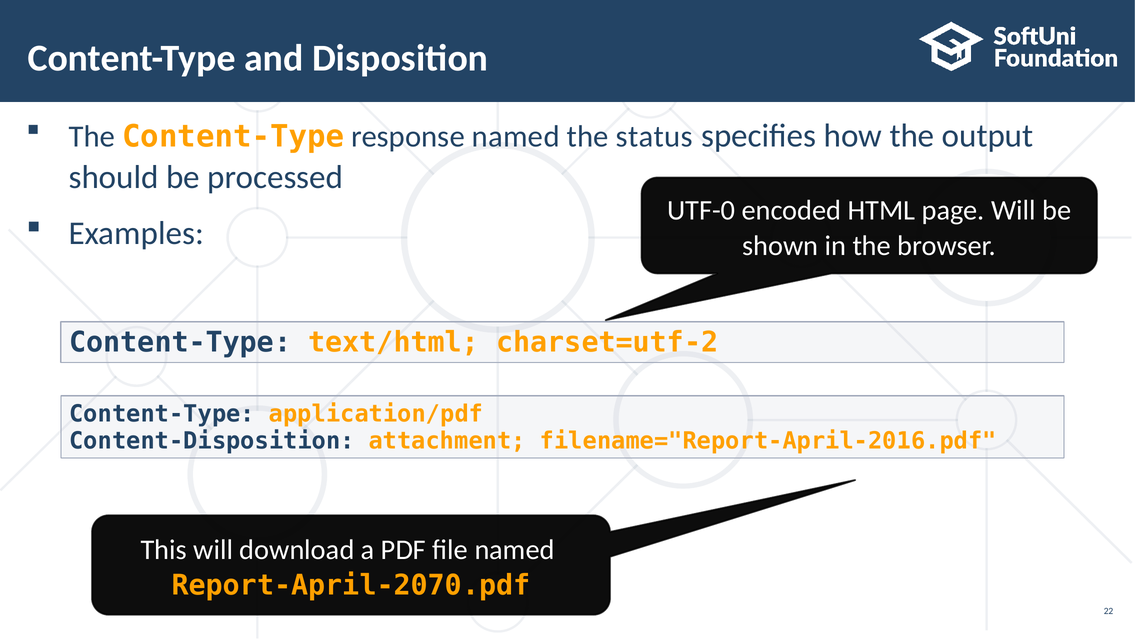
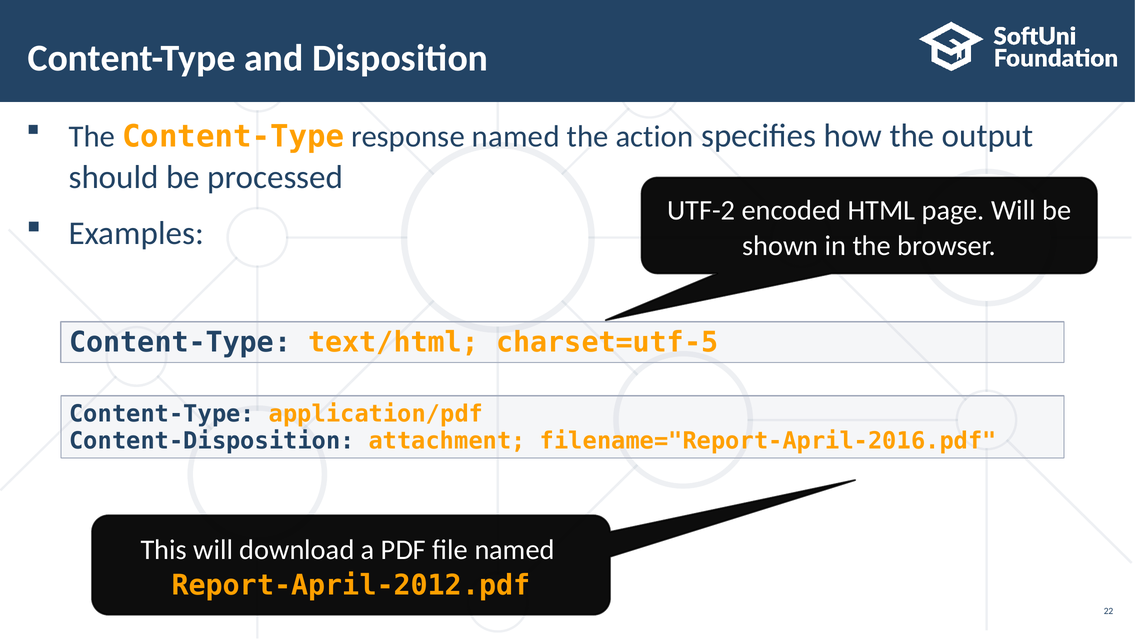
status: status -> action
UTF-0: UTF-0 -> UTF-2
charset=utf-2: charset=utf-2 -> charset=utf-5
Report-April-2070.pdf: Report-April-2070.pdf -> Report-April-2012.pdf
